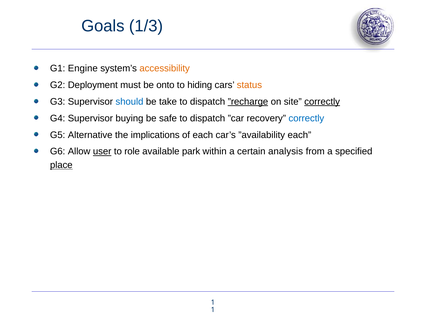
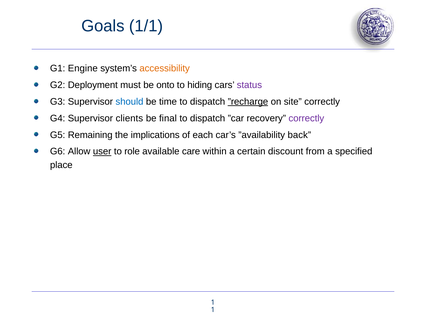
1/3: 1/3 -> 1/1
status colour: orange -> purple
take: take -> time
correctly at (322, 102) underline: present -> none
buying: buying -> clients
safe: safe -> final
correctly at (306, 118) colour: blue -> purple
Alternative: Alternative -> Remaining
”availability each: each -> back
park: park -> care
analysis: analysis -> discount
place underline: present -> none
